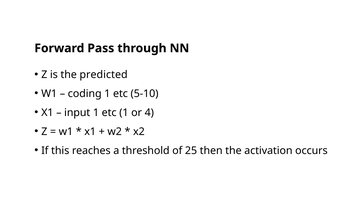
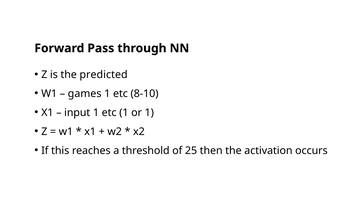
coding: coding -> games
5-10: 5-10 -> 8-10
or 4: 4 -> 1
